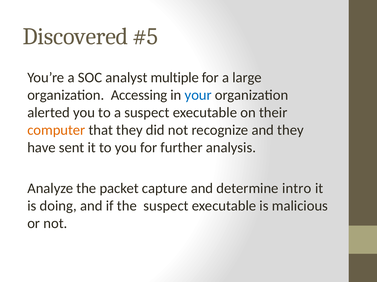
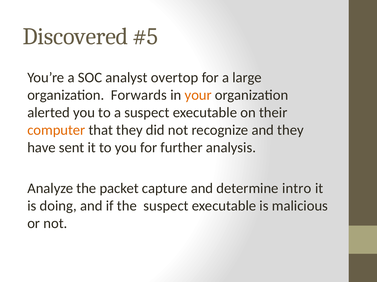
multiple: multiple -> overtop
Accessing: Accessing -> Forwards
your colour: blue -> orange
